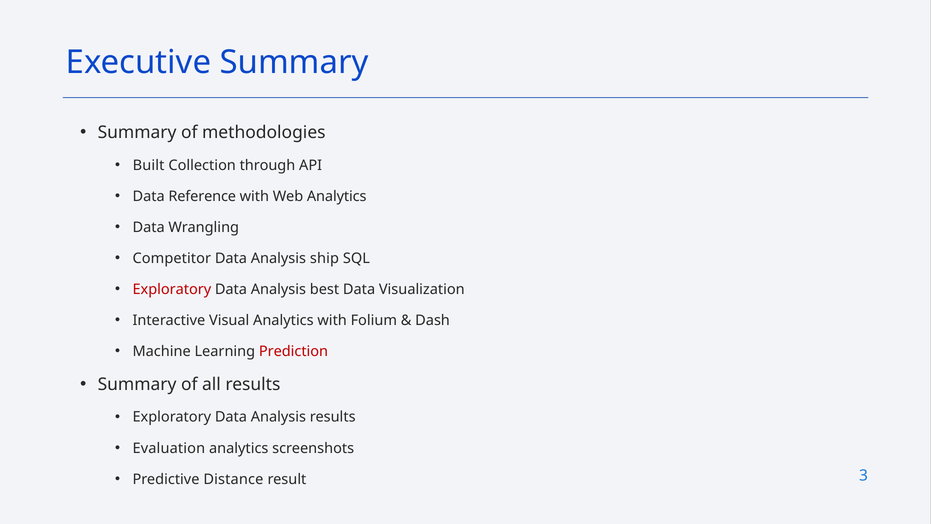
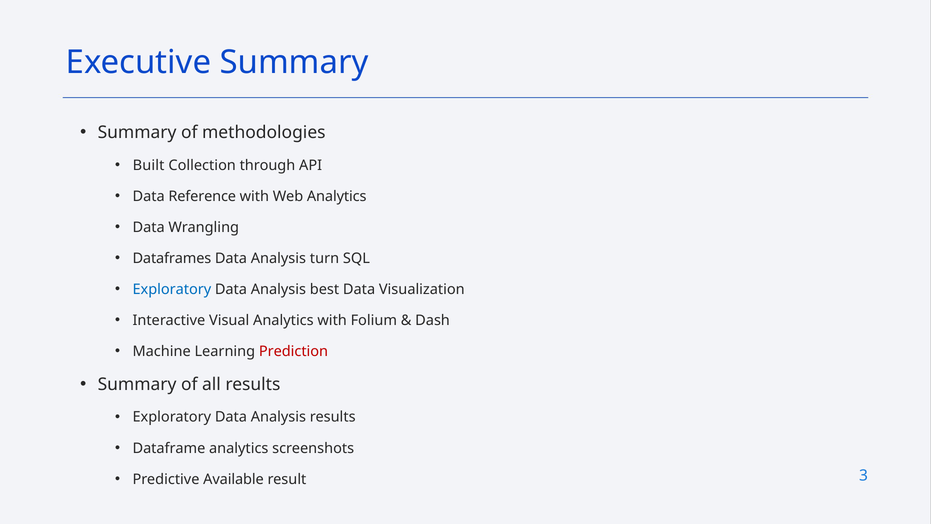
Competitor: Competitor -> Dataframes
ship: ship -> turn
Exploratory at (172, 289) colour: red -> blue
Evaluation: Evaluation -> Dataframe
Distance: Distance -> Available
